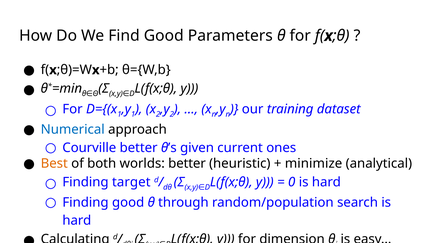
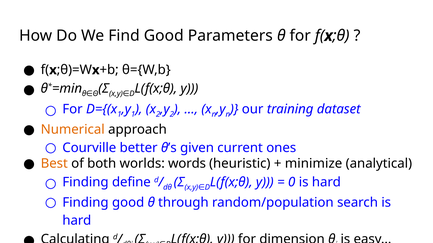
Numerical colour: blue -> orange
worlds better: better -> words
target: target -> define
